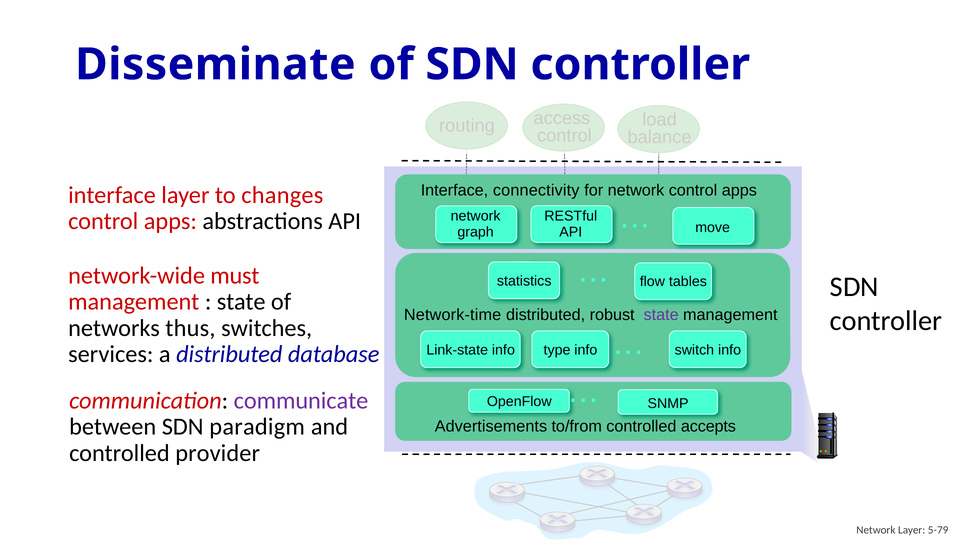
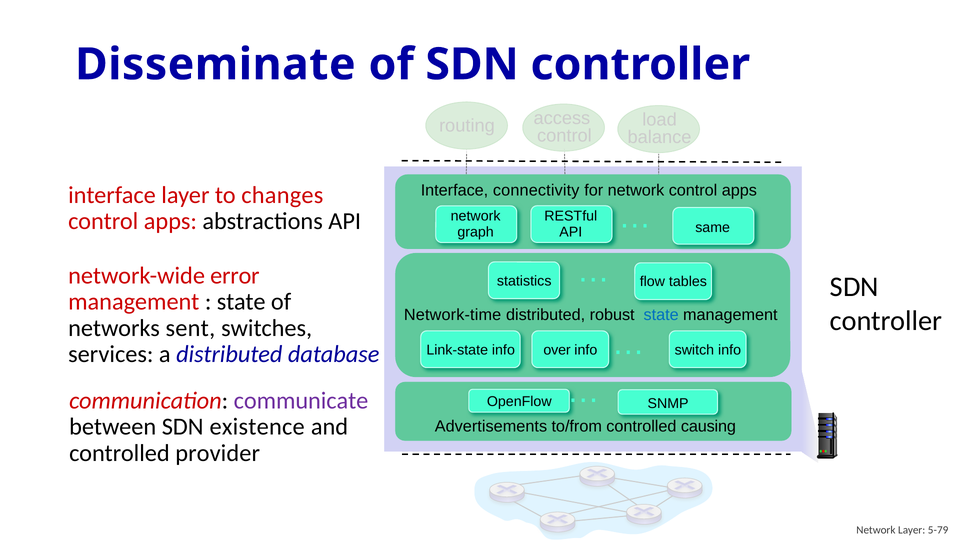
move: move -> same
must: must -> error
state at (661, 315) colour: purple -> blue
thus: thus -> sent
type: type -> over
paradigm: paradigm -> existence
accepts: accepts -> causing
